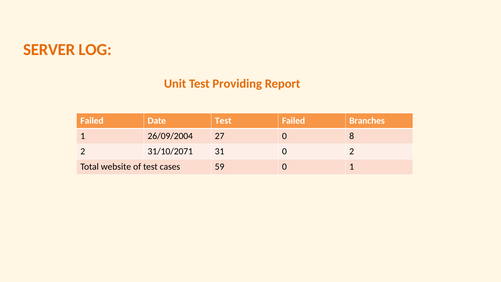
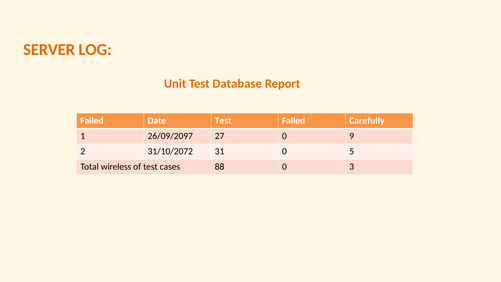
Providing: Providing -> Database
Branches: Branches -> Carefully
26/09/2004: 26/09/2004 -> 26/09/2097
8: 8 -> 9
31/10/2071: 31/10/2071 -> 31/10/2072
0 2: 2 -> 5
website: website -> wireless
59: 59 -> 88
0 1: 1 -> 3
